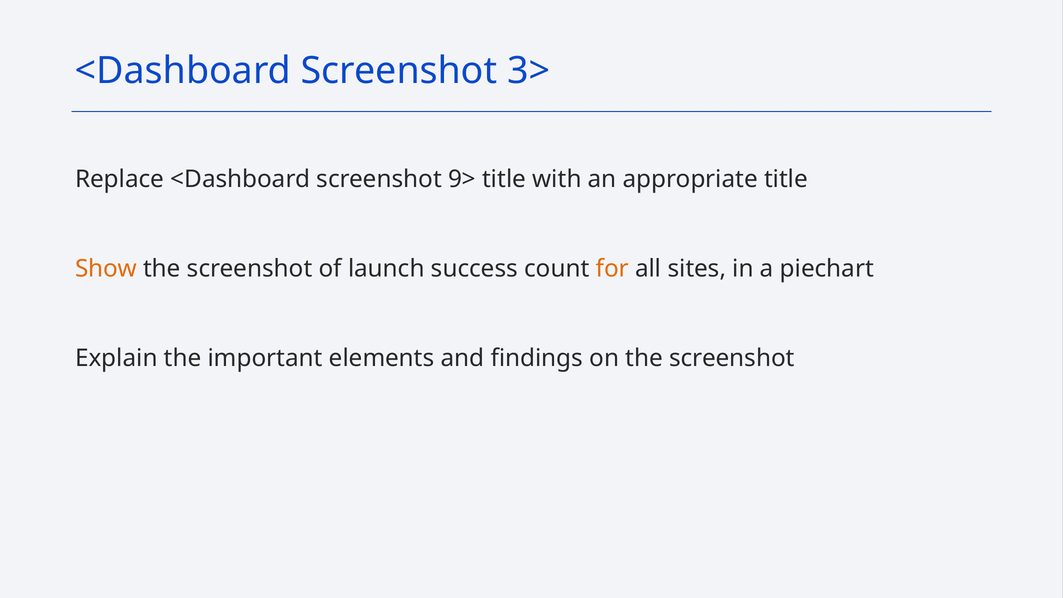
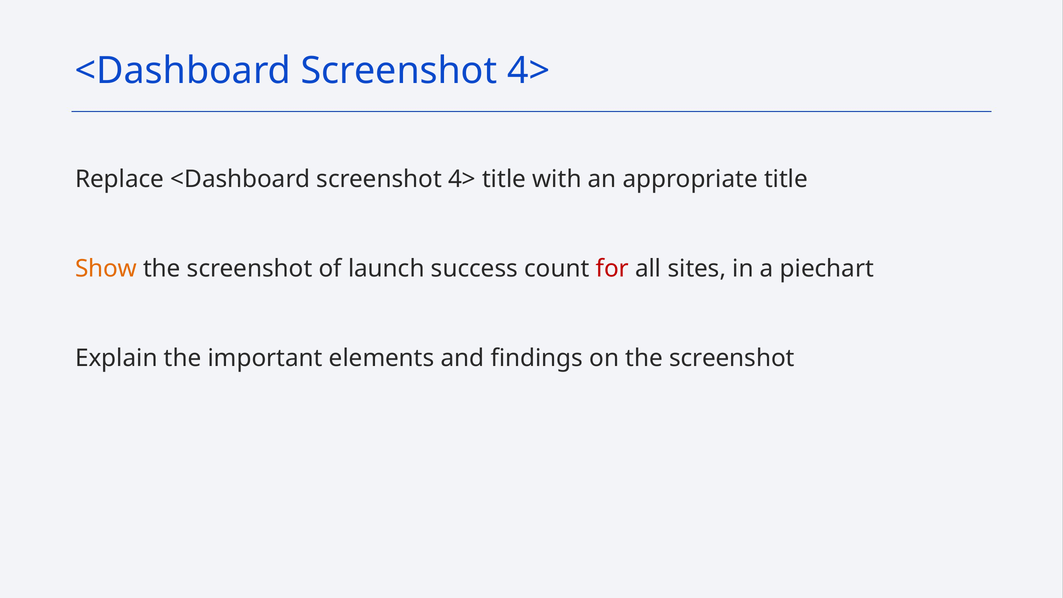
3> at (529, 71): 3> -> 4>
Replace <Dashboard screenshot 9>: 9> -> 4>
for colour: orange -> red
